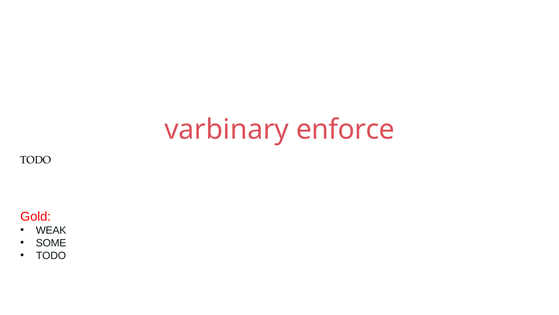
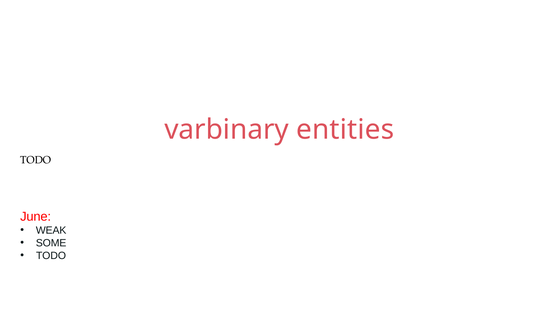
enforce: enforce -> entities
Gold: Gold -> June
